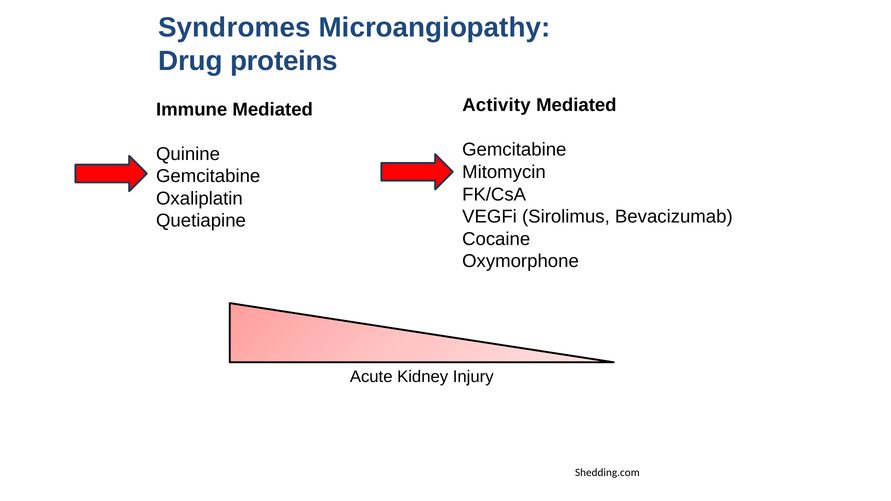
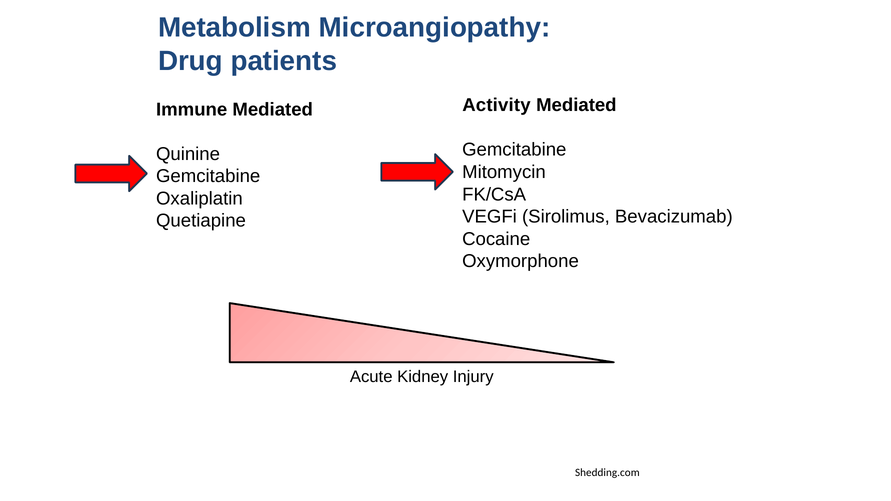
Syndromes: Syndromes -> Metabolism
proteins: proteins -> patients
